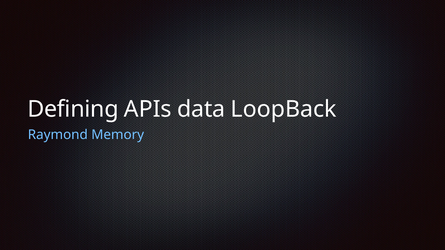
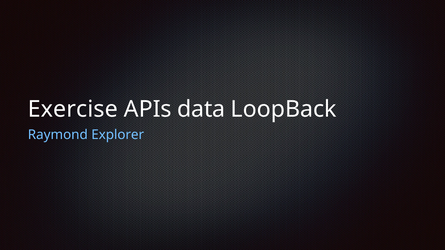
Defining: Defining -> Exercise
Memory: Memory -> Explorer
